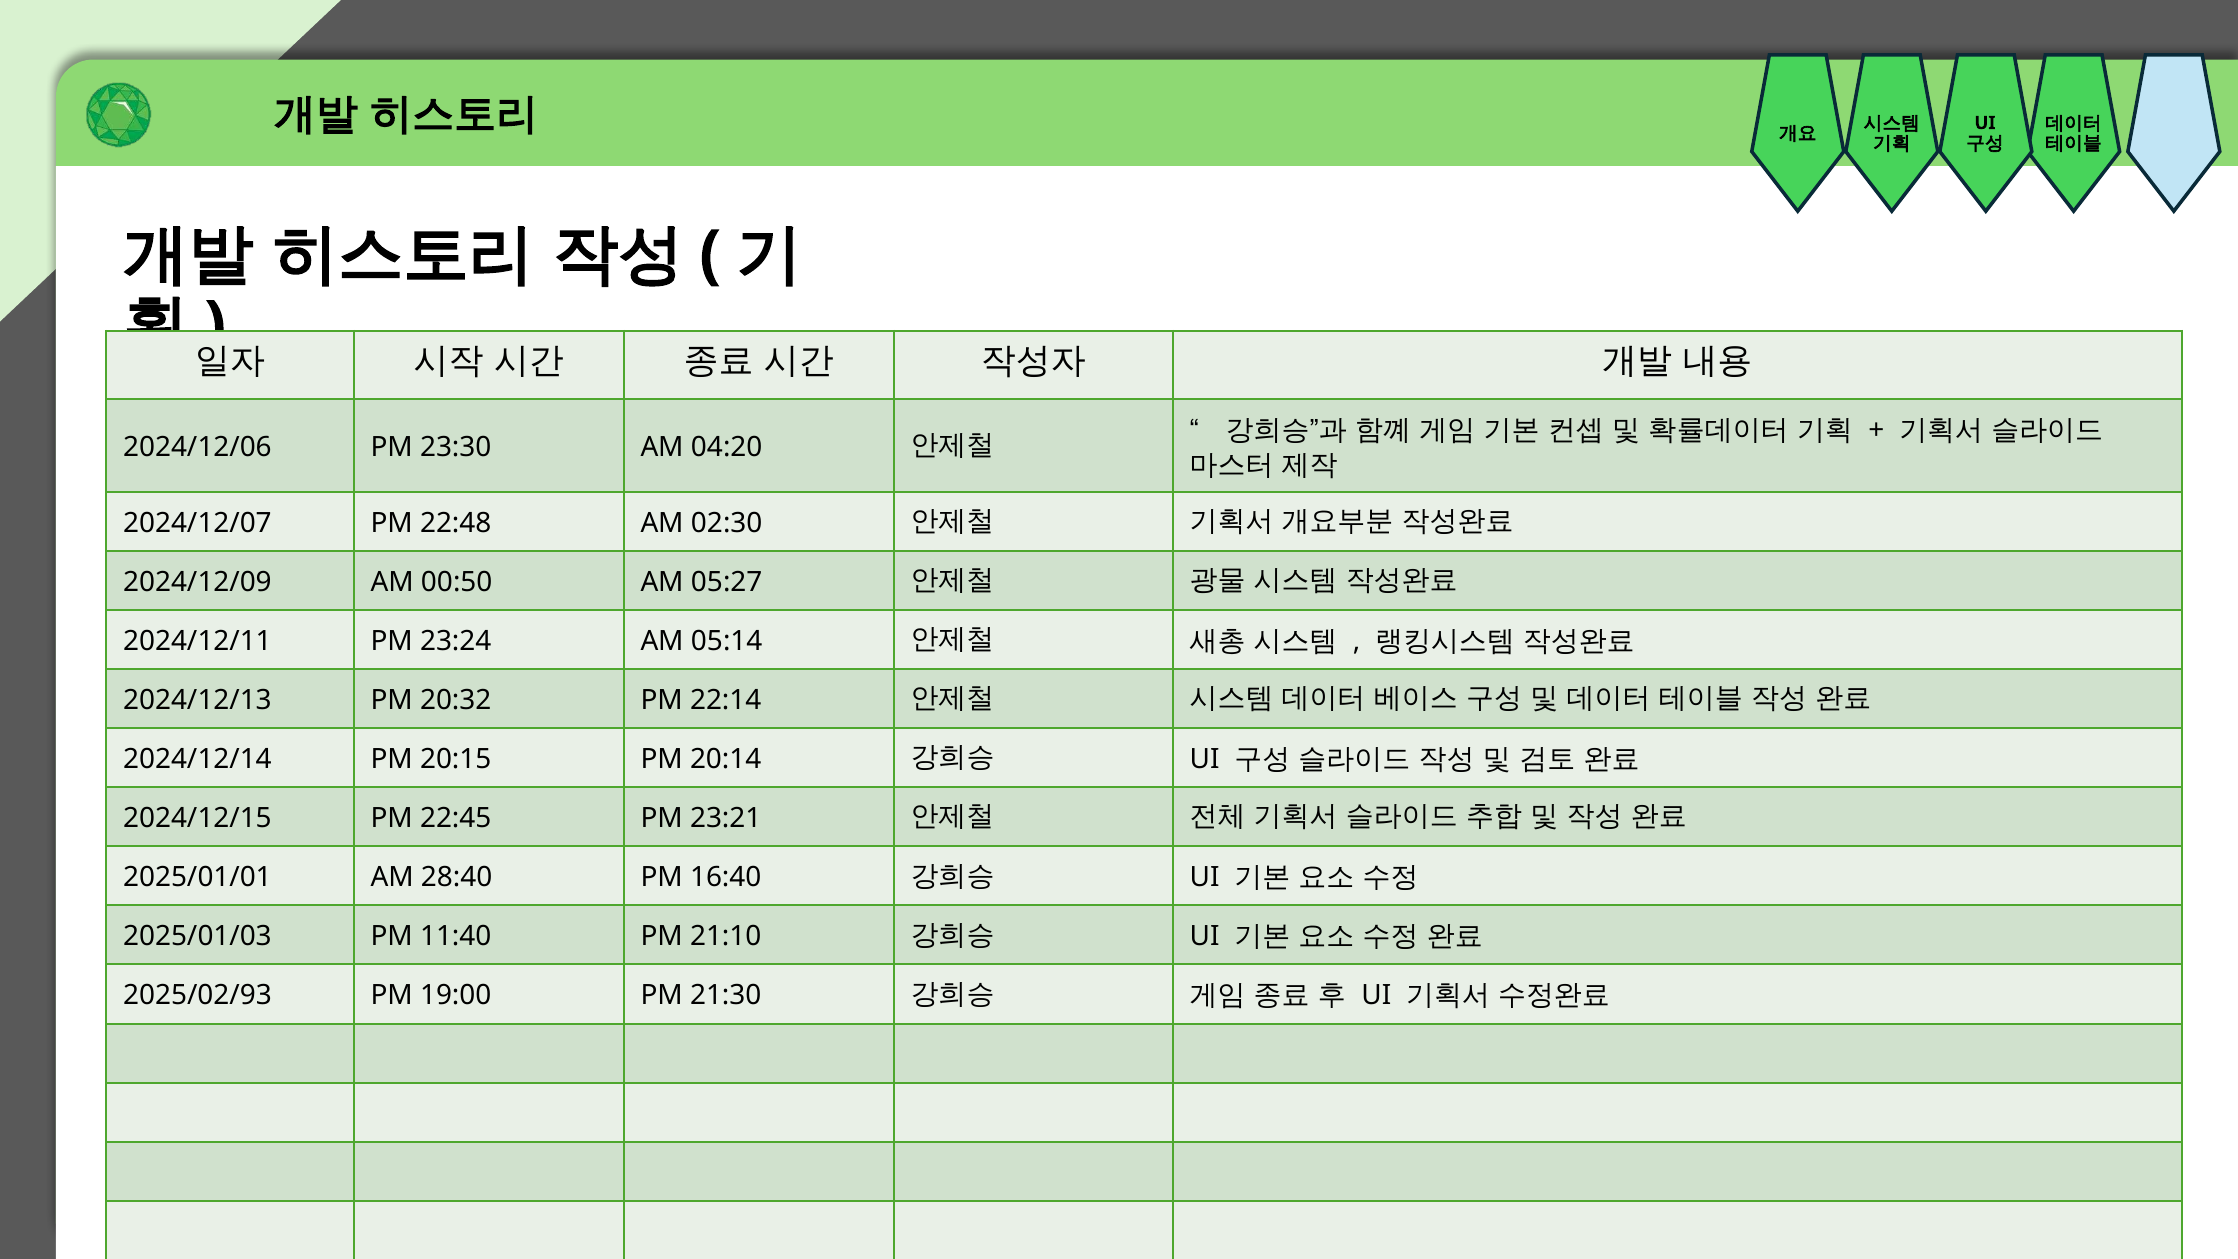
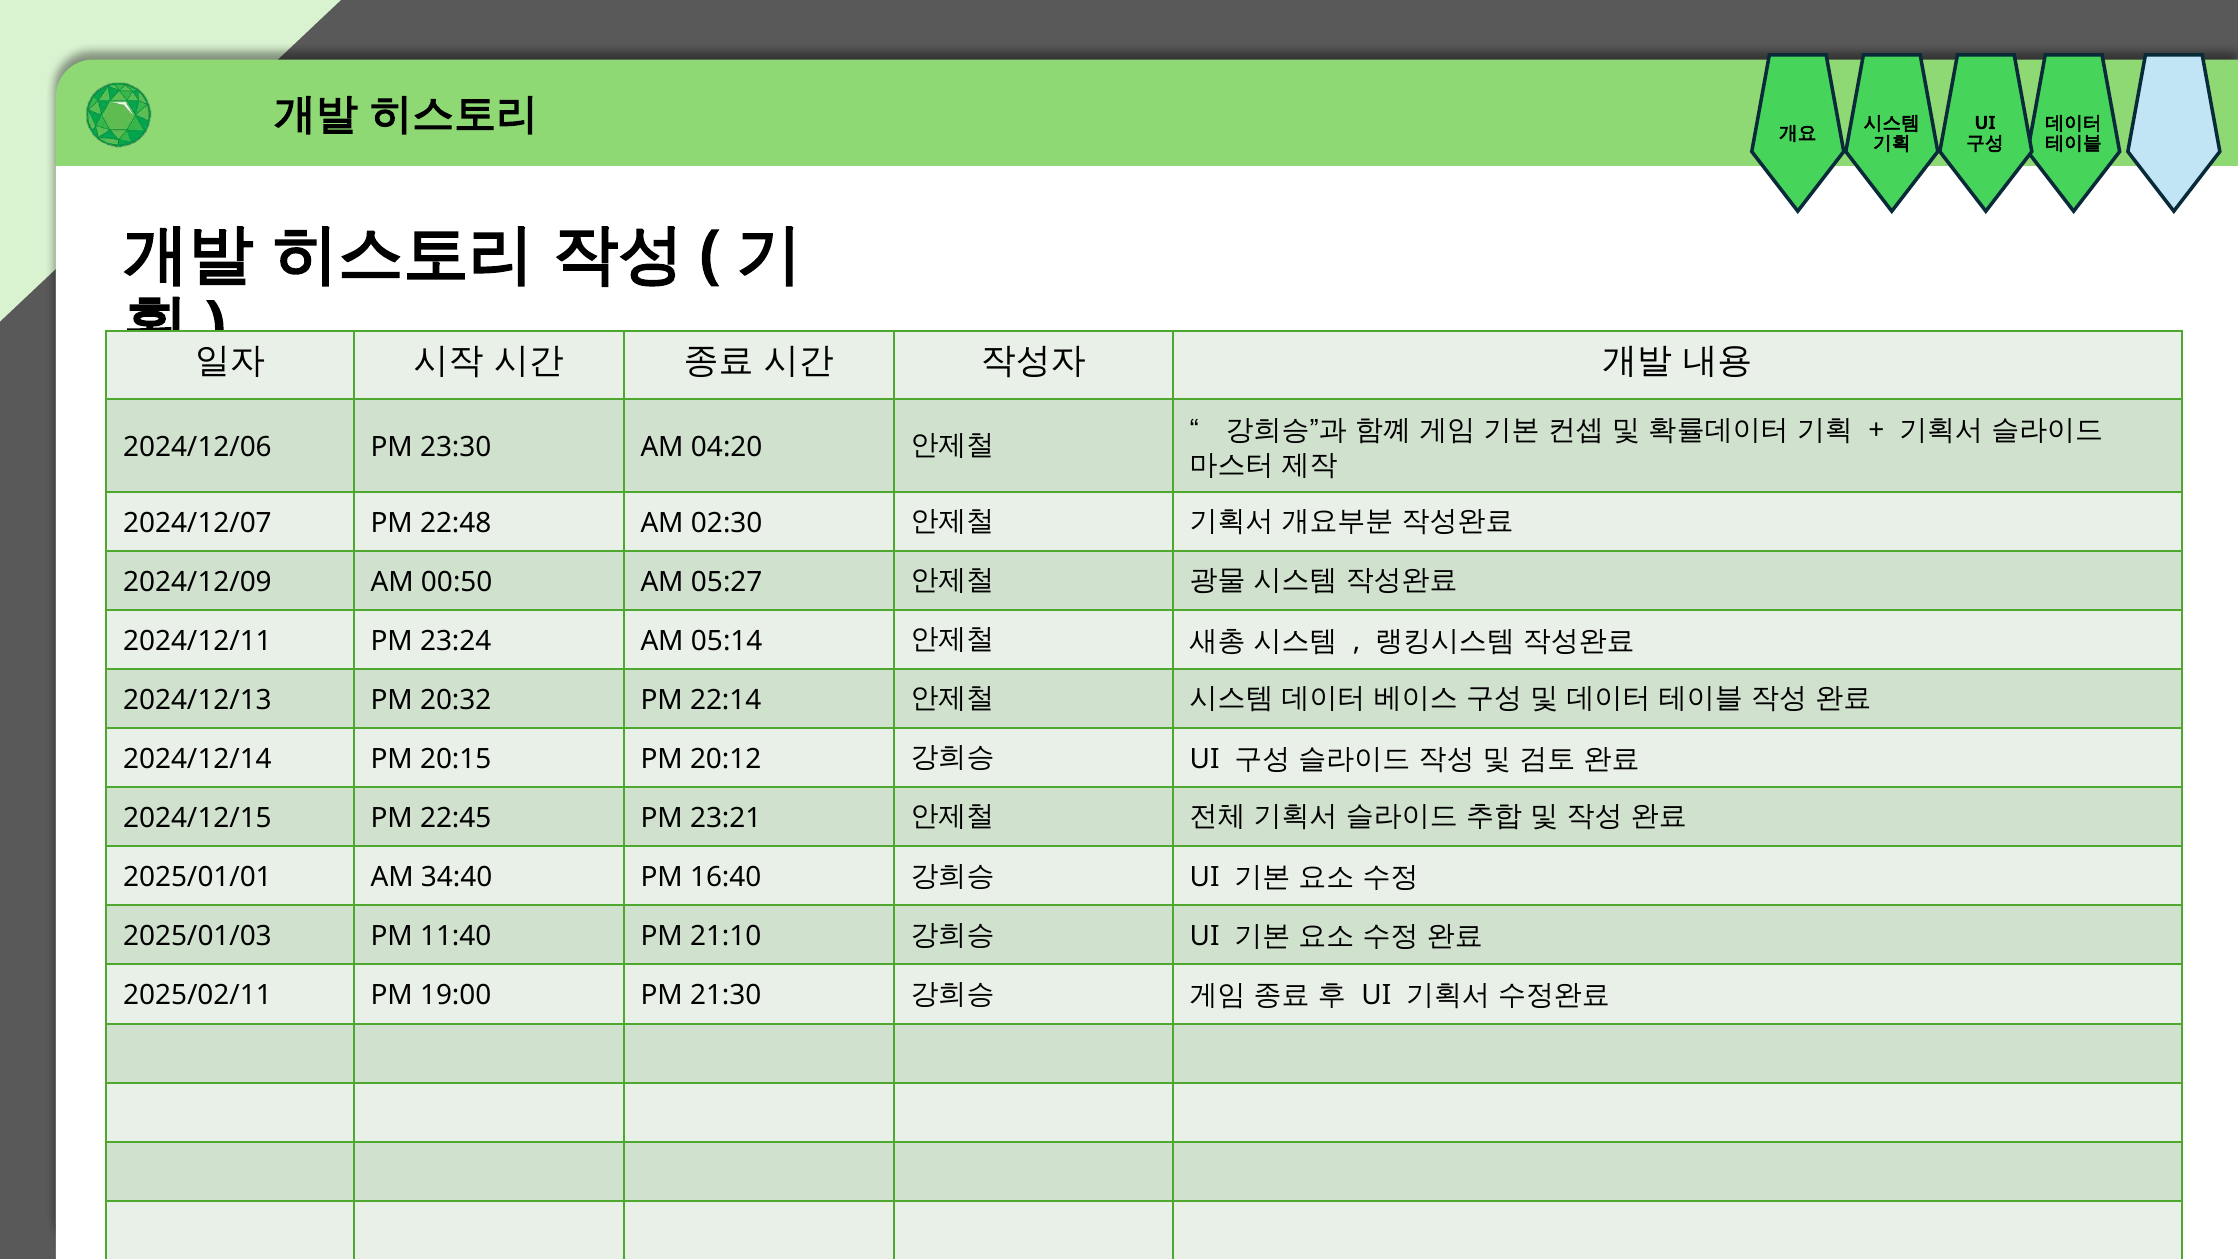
20:14: 20:14 -> 20:12
28:40: 28:40 -> 34:40
2025/02/93: 2025/02/93 -> 2025/02/11
